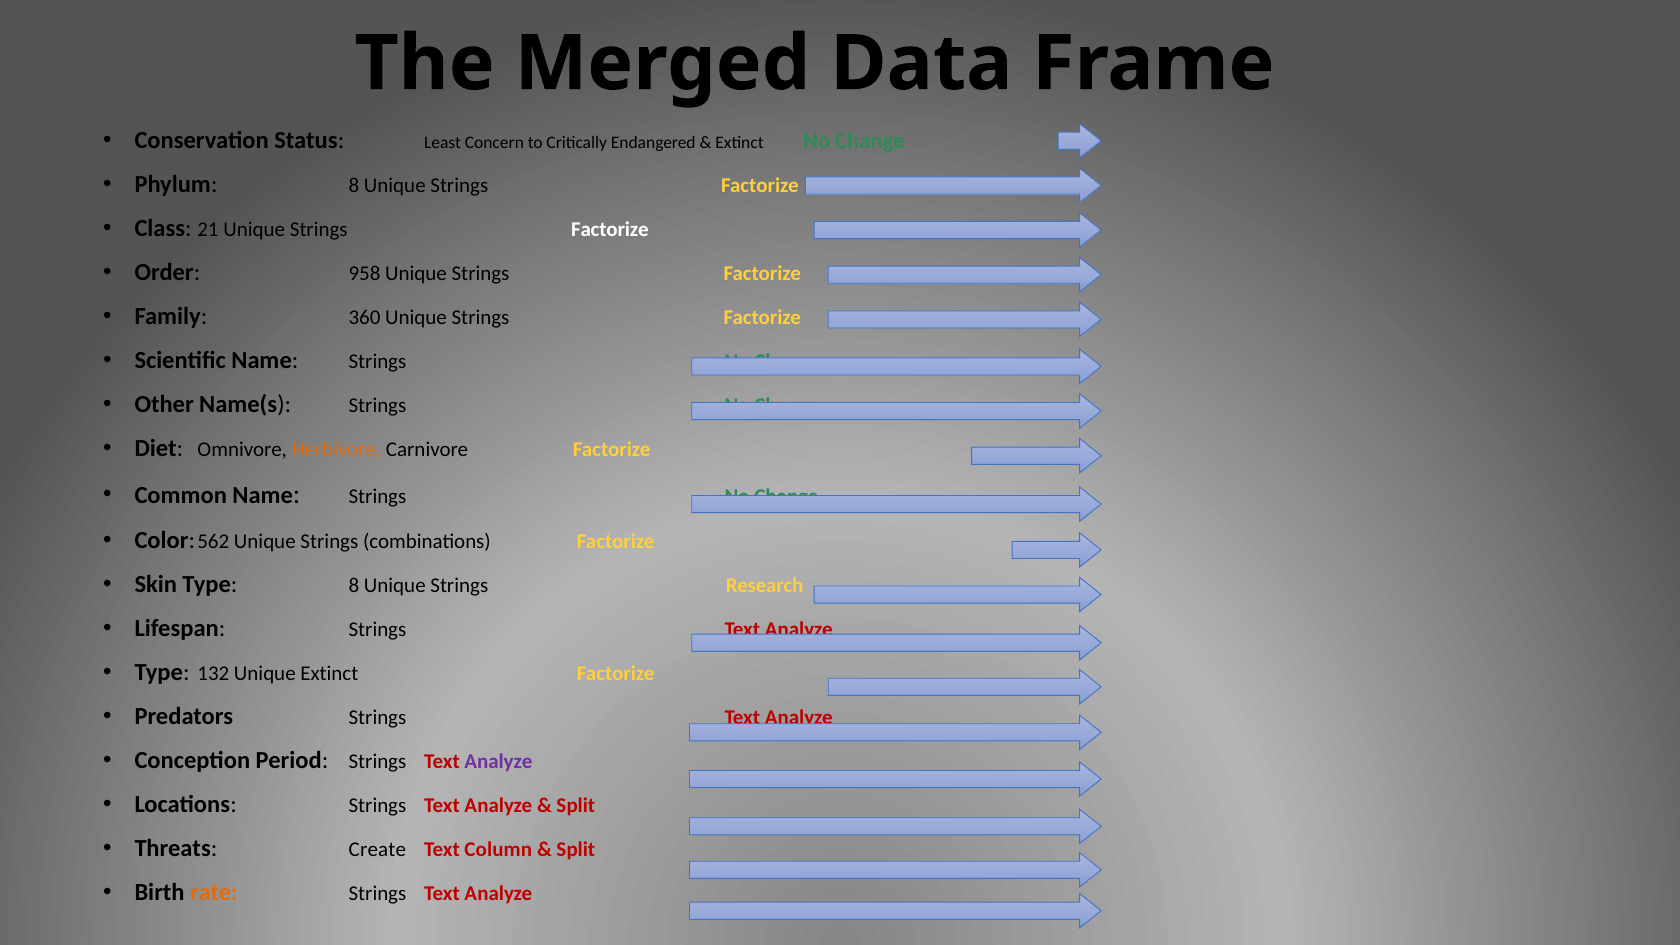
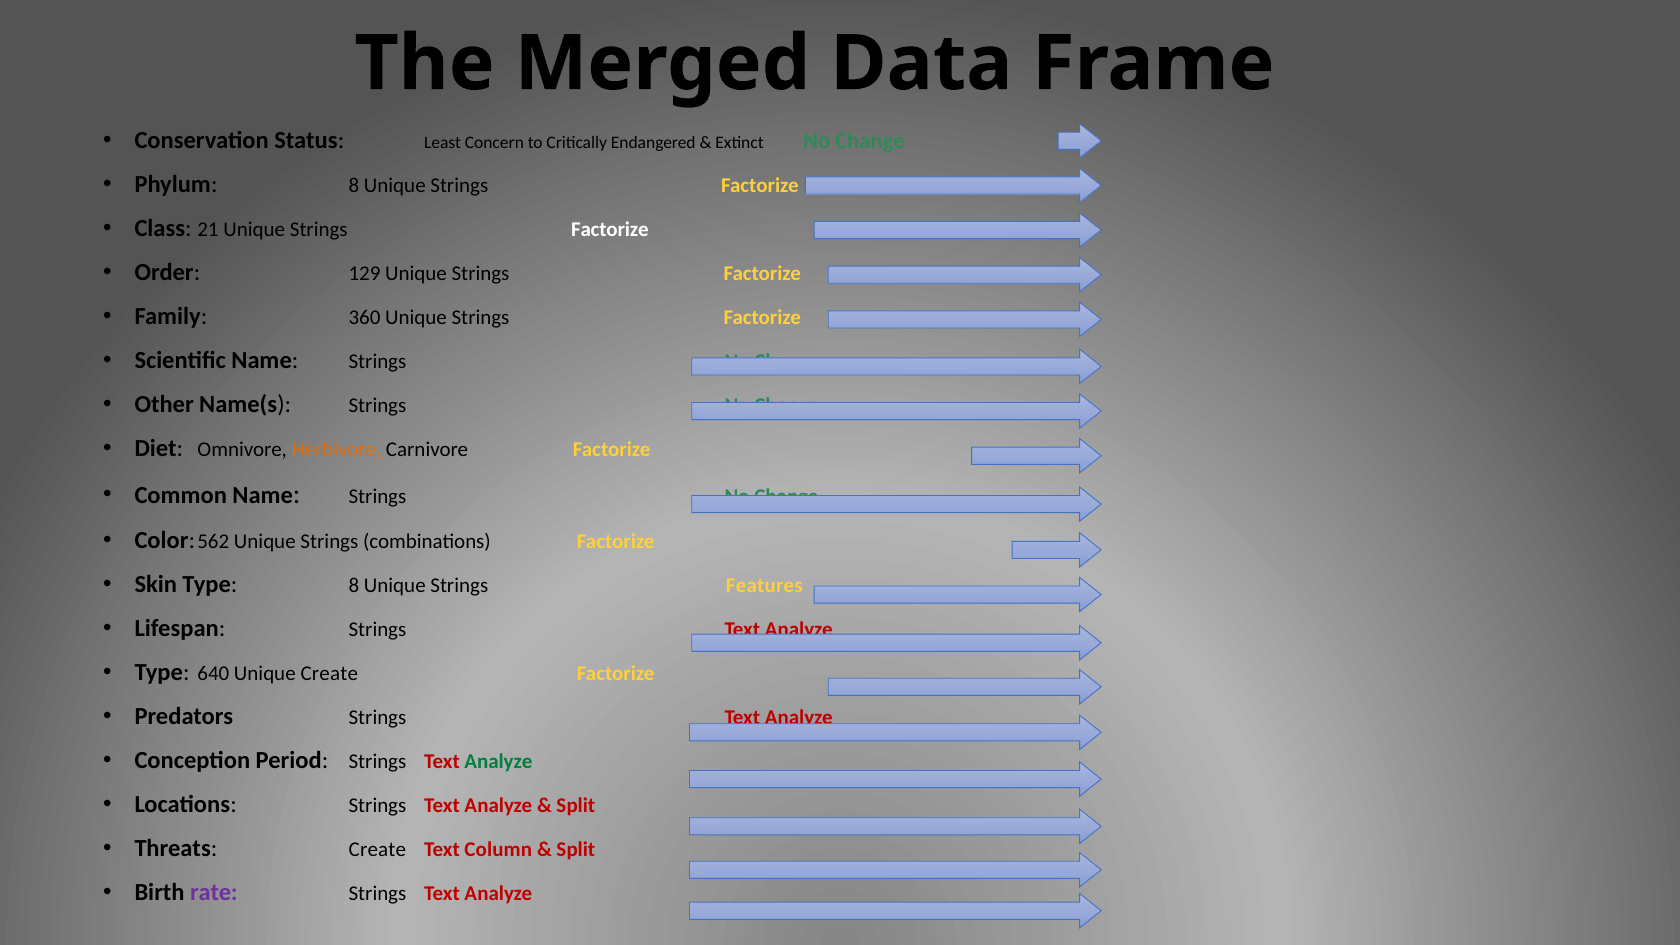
958: 958 -> 129
Research: Research -> Features
132: 132 -> 640
Unique Extinct: Extinct -> Create
Analyze at (498, 762) colour: purple -> green
rate colour: orange -> purple
